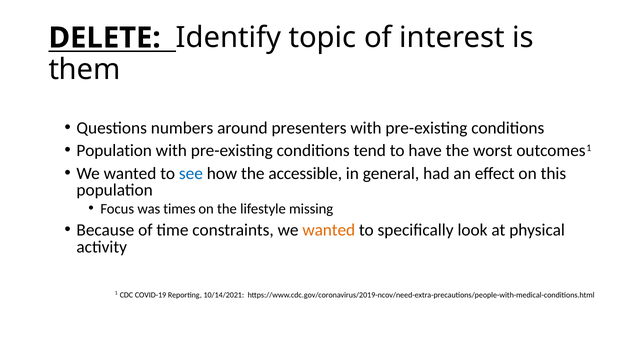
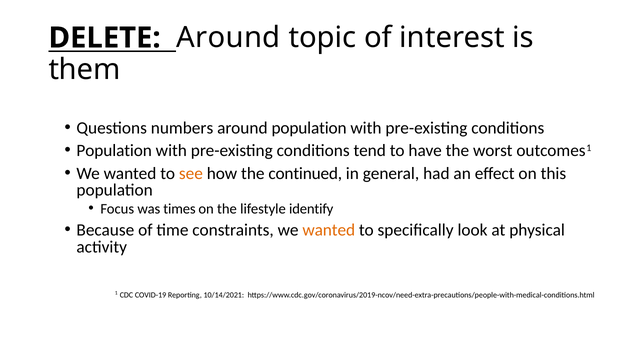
DELETE Identify: Identify -> Around
around presenters: presenters -> population
see colour: blue -> orange
accessible: accessible -> continued
missing: missing -> identify
